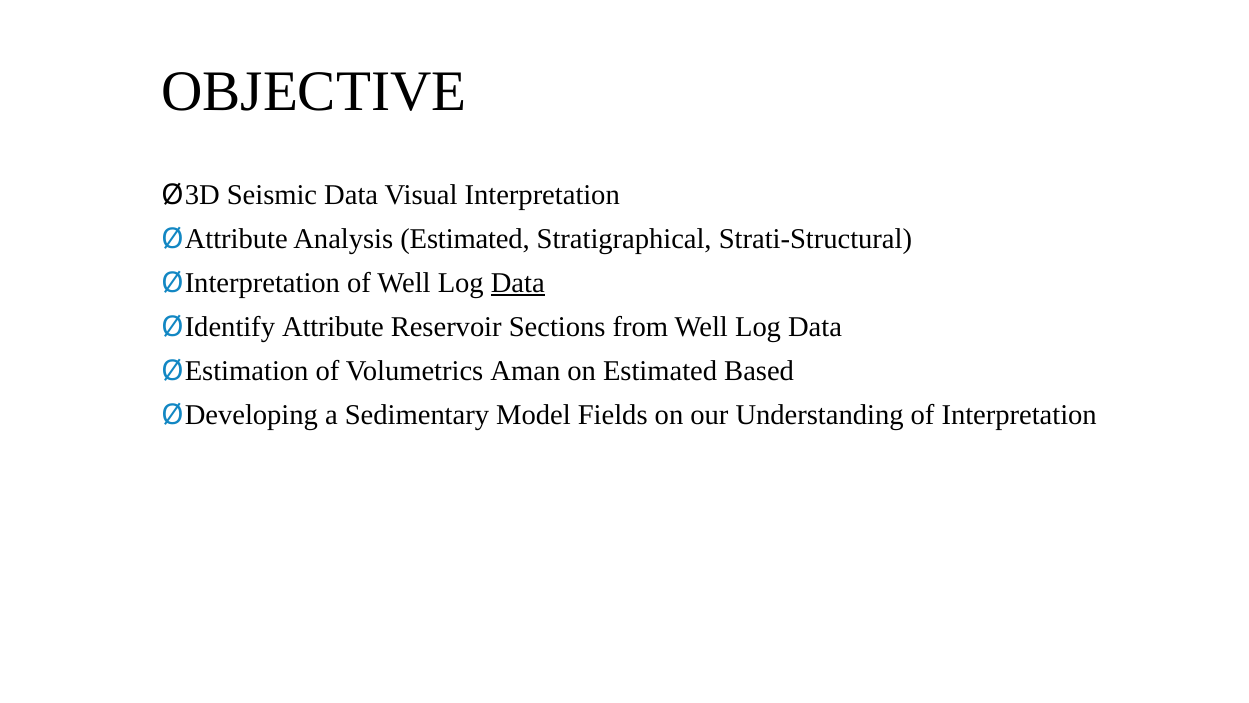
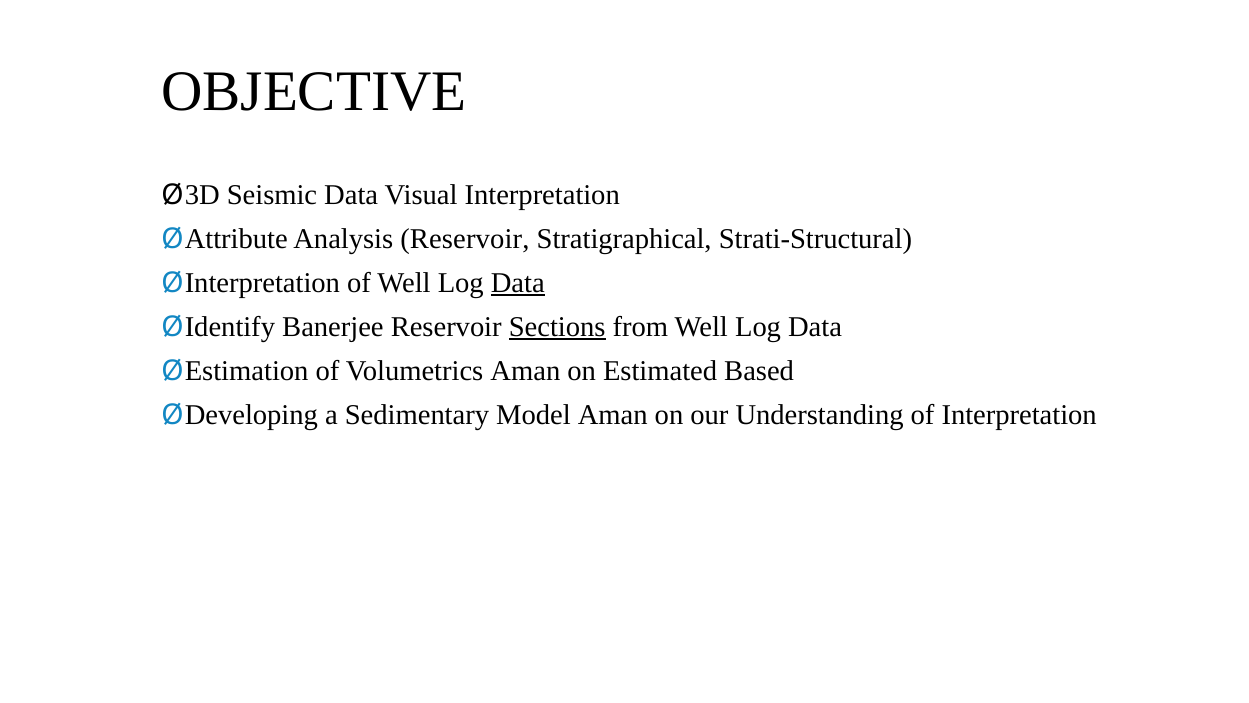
Analysis Estimated: Estimated -> Reservoir
Identify Attribute: Attribute -> Banerjee
Sections underline: none -> present
Model Fields: Fields -> Aman
